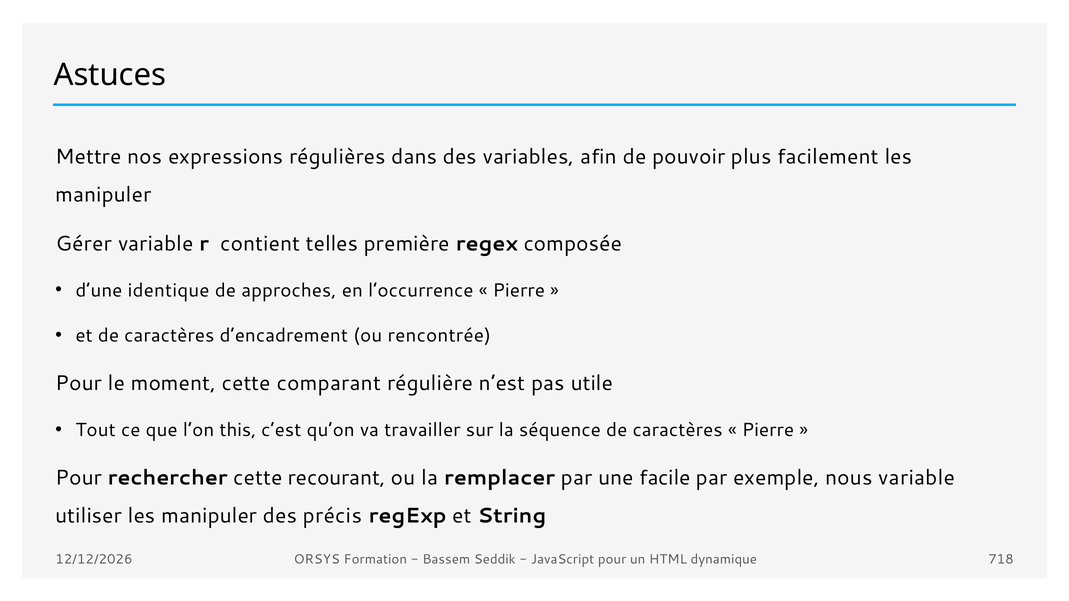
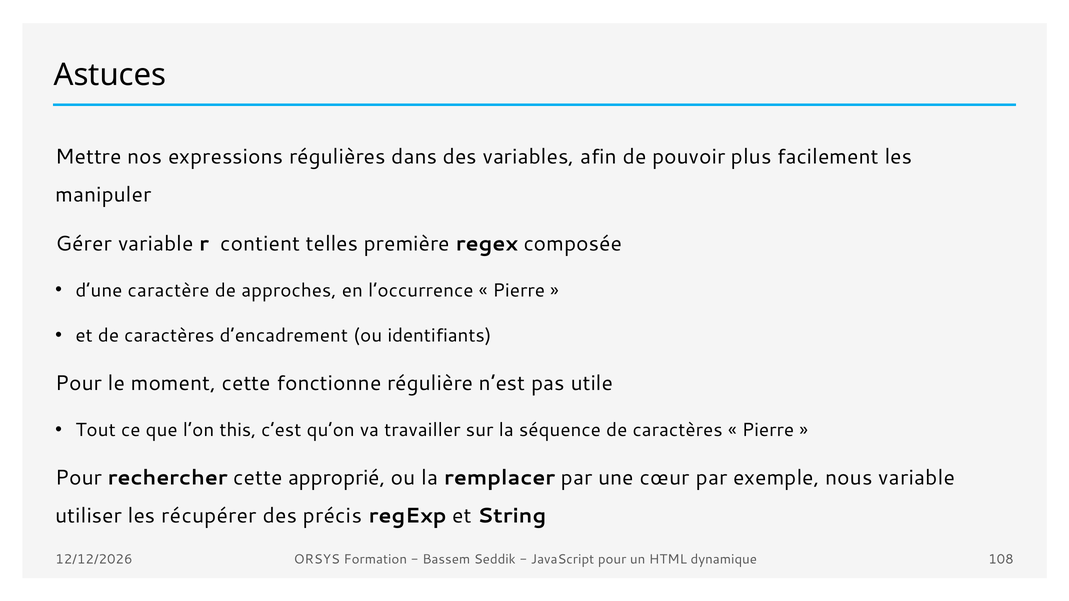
identique: identique -> caractère
rencontrée: rencontrée -> identifiants
comparant: comparant -> fonctionne
recourant: recourant -> approprié
facile: facile -> cœur
utiliser les manipuler: manipuler -> récupérer
718: 718 -> 108
